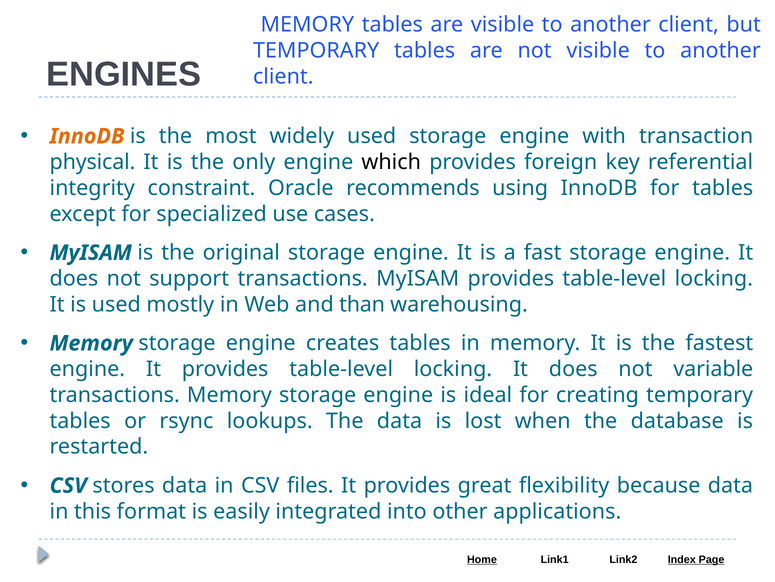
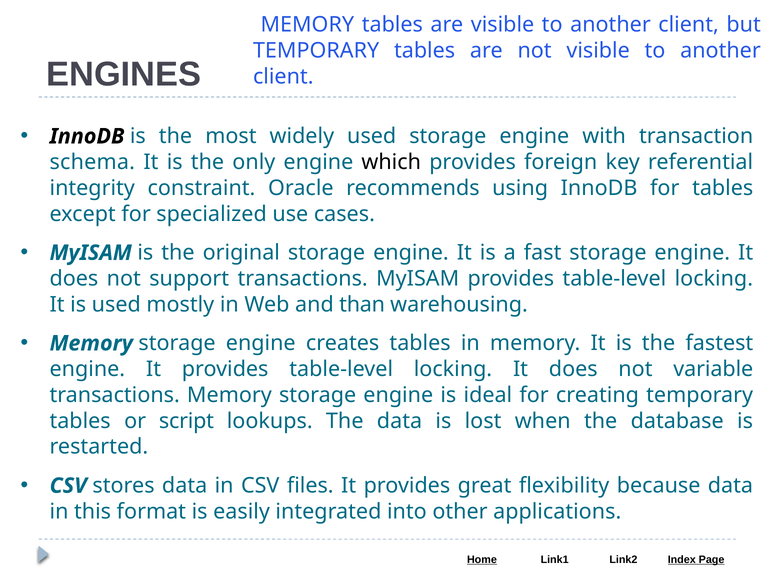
InnoDB at (87, 136) colour: orange -> black
physical: physical -> schema
rsync: rsync -> script
